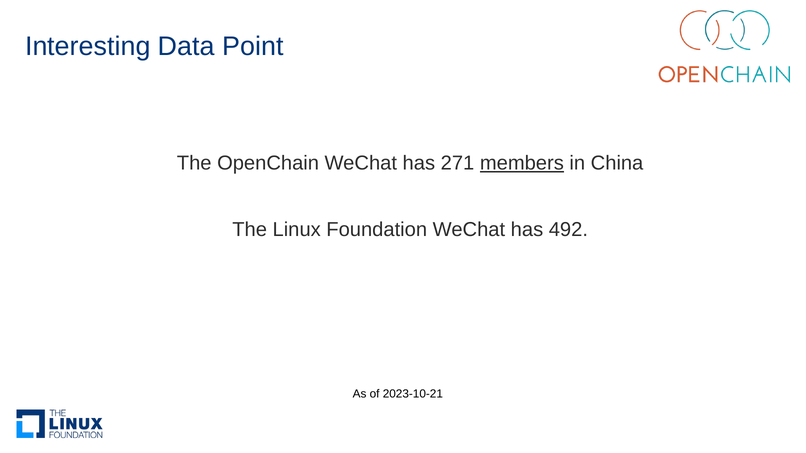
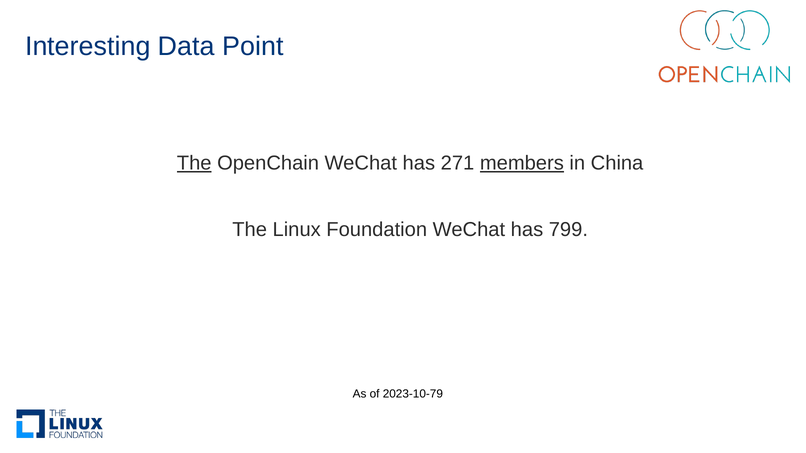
The at (194, 163) underline: none -> present
492: 492 -> 799
2023-10-21: 2023-10-21 -> 2023-10-79
